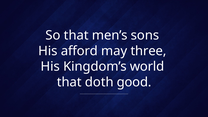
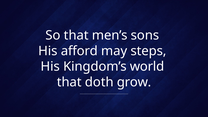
three: three -> steps
good: good -> grow
